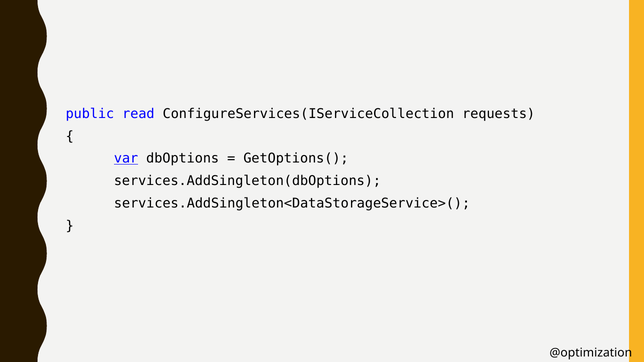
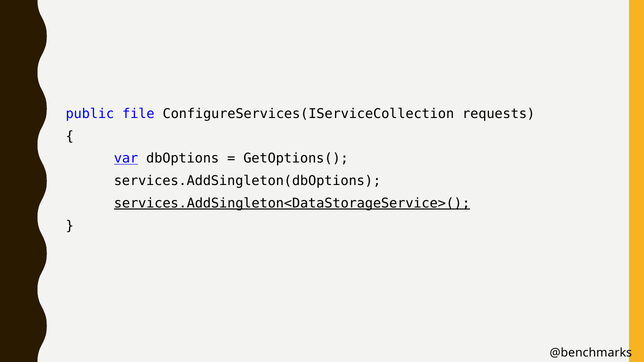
read: read -> file
services.AddSingleton<DataStorageService>( underline: none -> present
@optimization: @optimization -> @benchmarks
